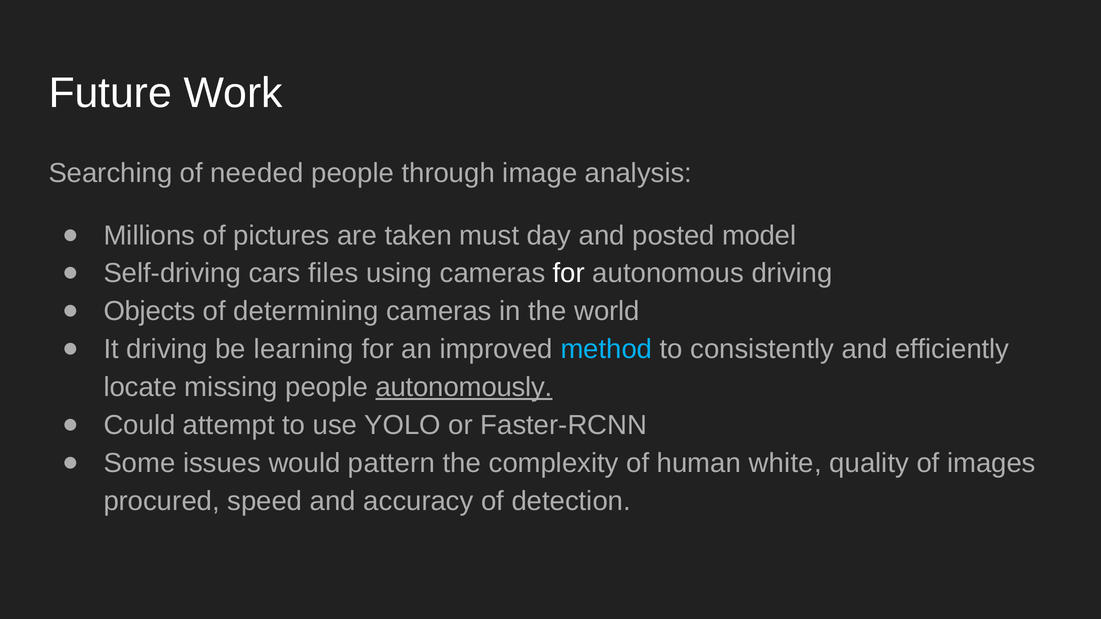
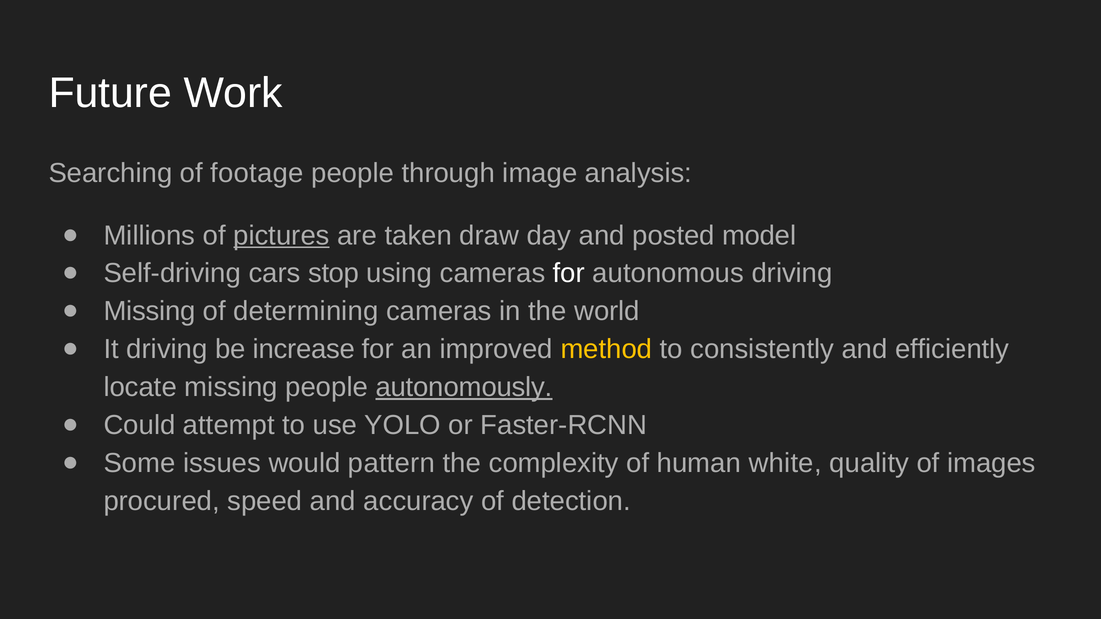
needed: needed -> footage
pictures underline: none -> present
must: must -> draw
files: files -> stop
Objects at (150, 312): Objects -> Missing
learning: learning -> increase
method colour: light blue -> yellow
